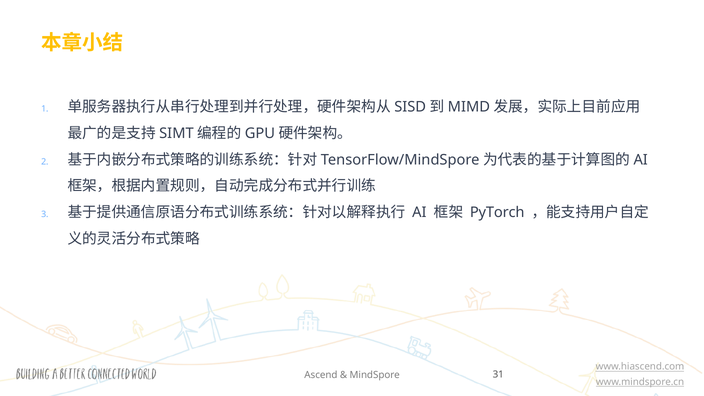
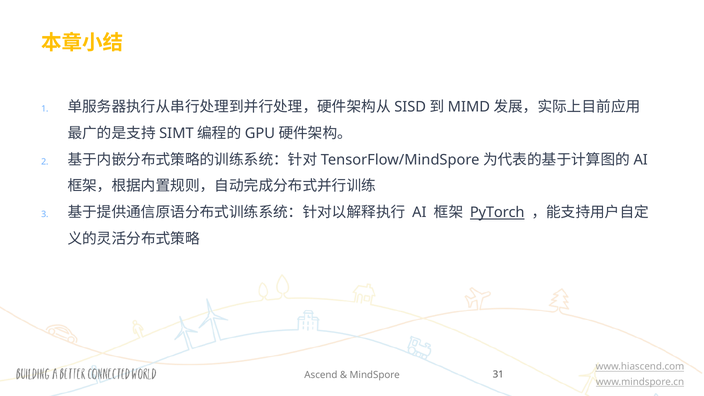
PyTorch underline: none -> present
